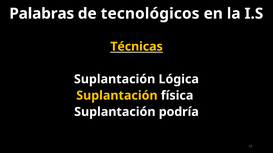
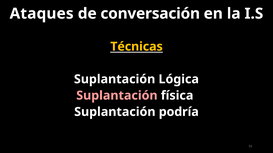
Palabras: Palabras -> Ataques
tecnológicos: tecnológicos -> conversación
Suplantación at (117, 96) colour: yellow -> pink
